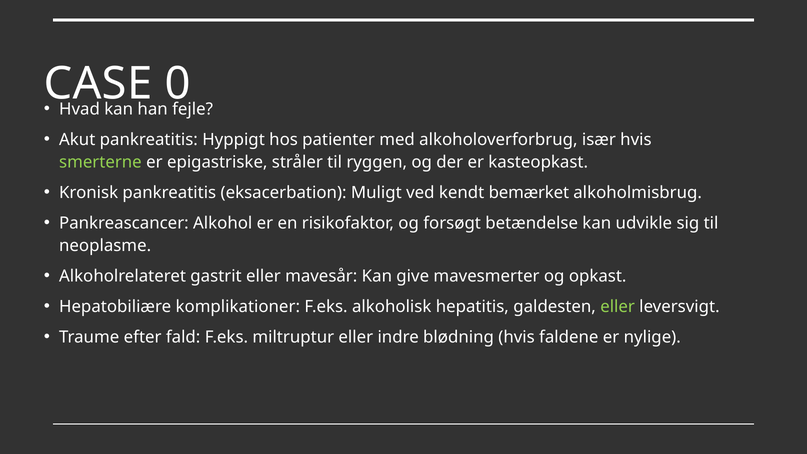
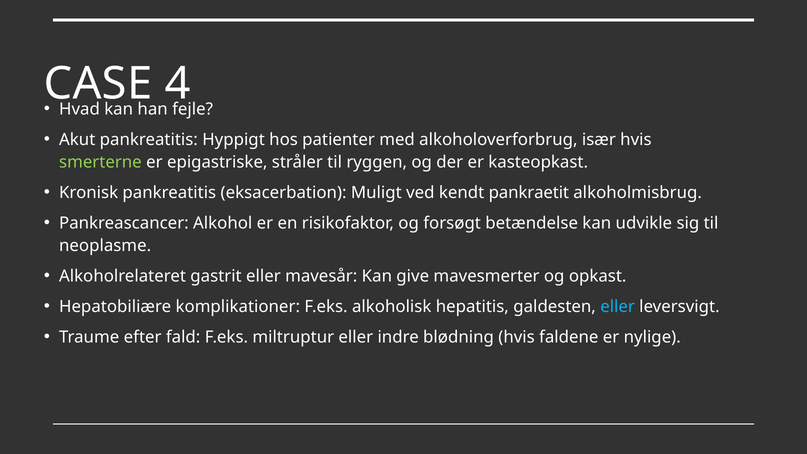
0: 0 -> 4
bemærket: bemærket -> pankraetit
eller at (618, 307) colour: light green -> light blue
